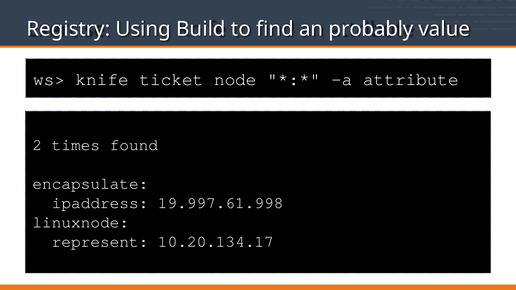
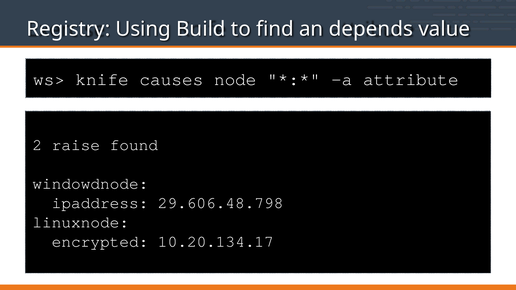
probably: probably -> depends
ticket: ticket -> causes
times: times -> raise
encapsulate: encapsulate -> windowdnode
19.997.61.998: 19.997.61.998 -> 29.606.48.798
represent: represent -> encrypted
